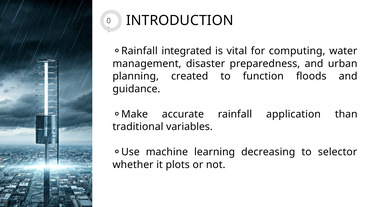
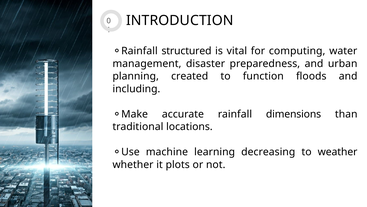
integrated: integrated -> structured
guidance: guidance -> including
application: application -> dimensions
variables: variables -> locations
selector: selector -> weather
